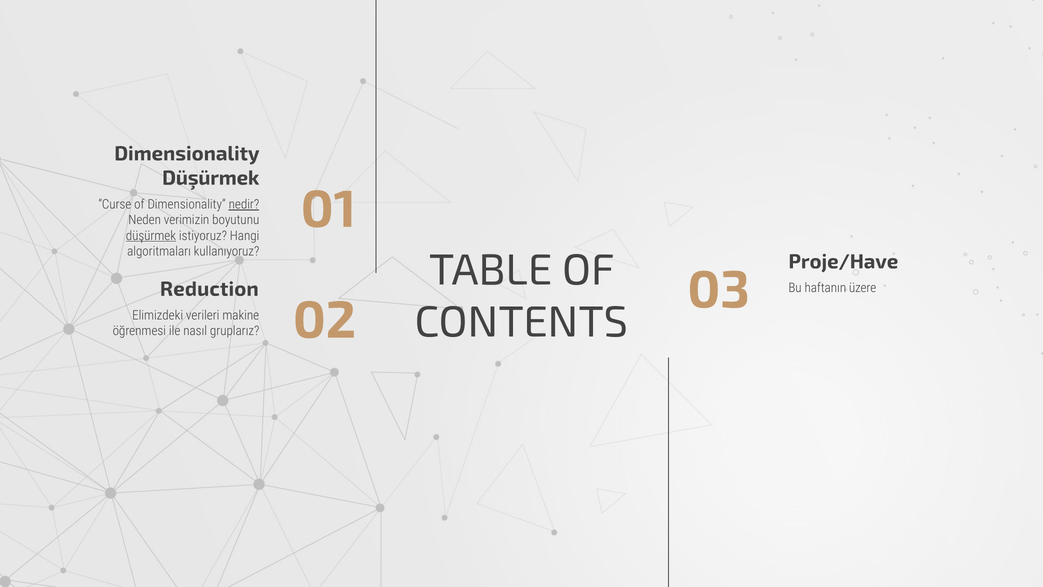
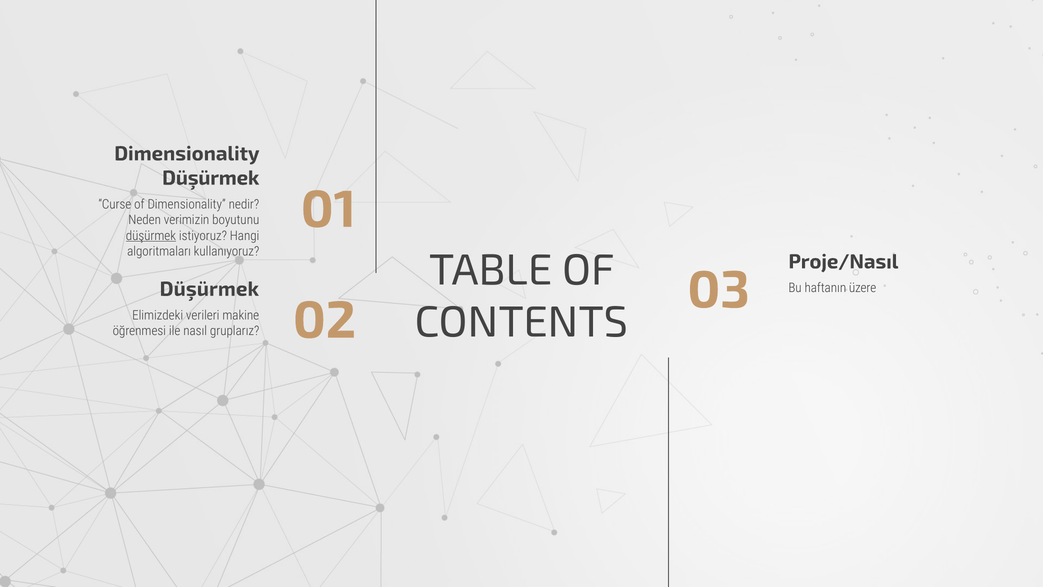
nedir underline: present -> none
Proje/Have: Proje/Have -> Proje/Nasıl
Reduction at (209, 289): Reduction -> Düşürmek
